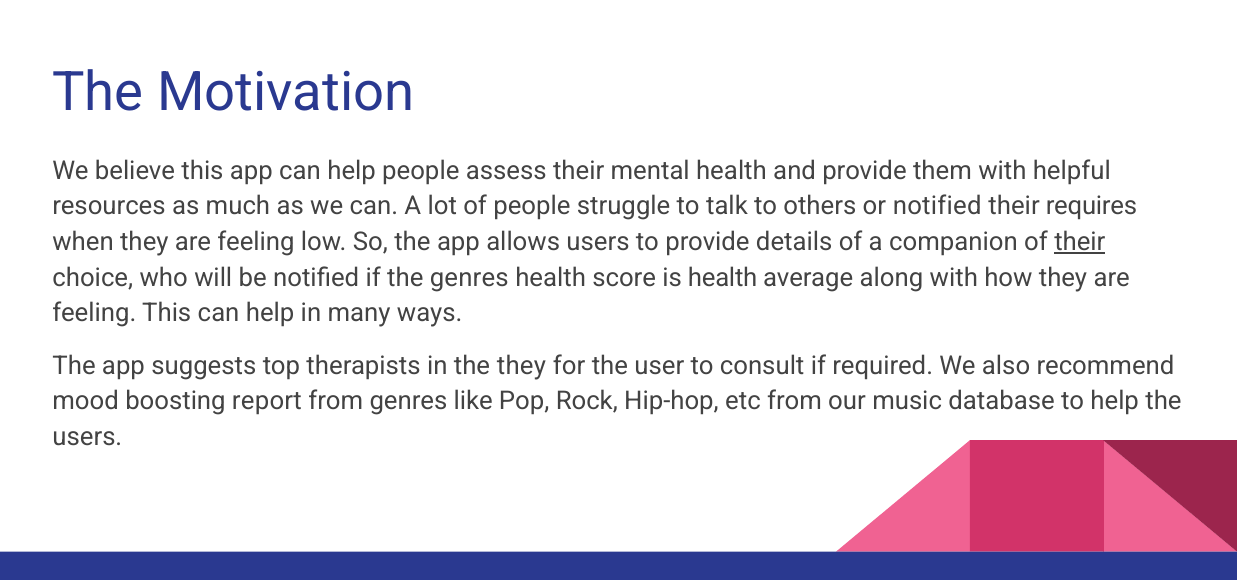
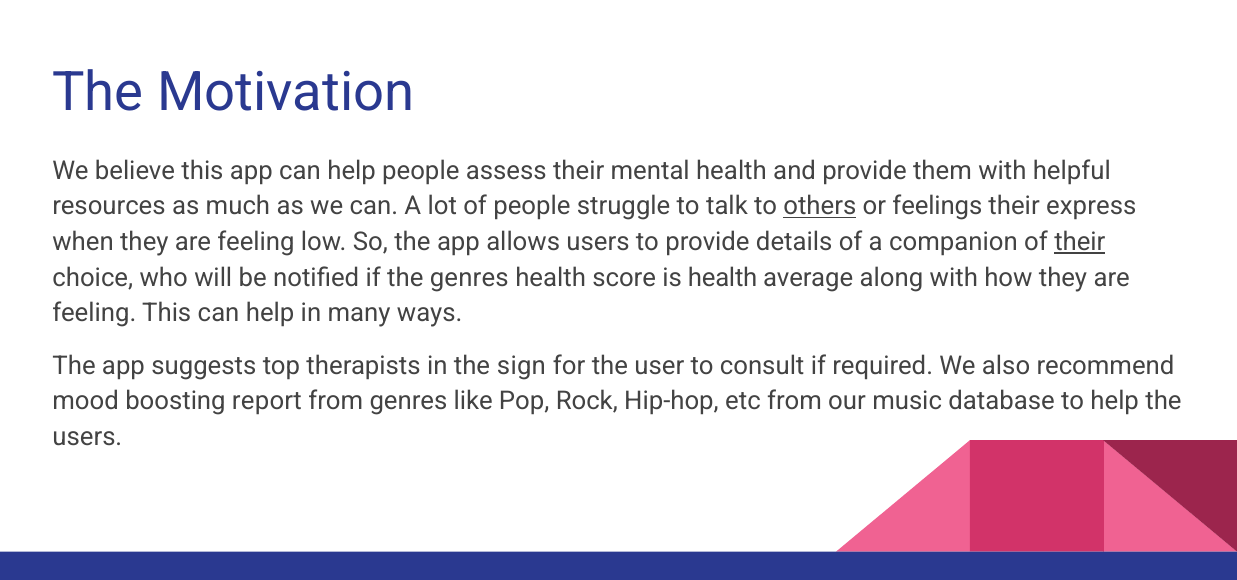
others underline: none -> present
or notified: notified -> feelings
requires: requires -> express
the they: they -> sign
